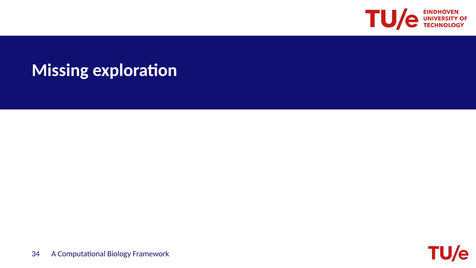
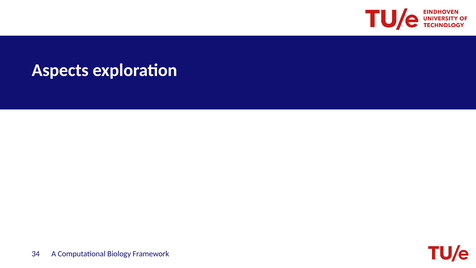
Missing: Missing -> Aspects
